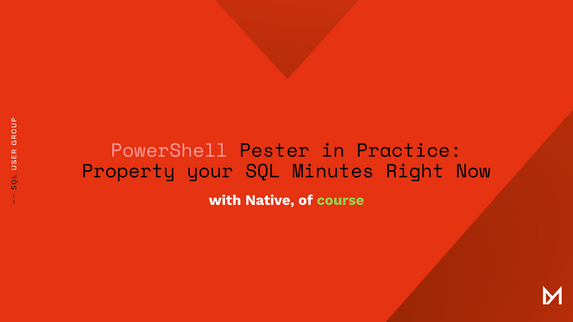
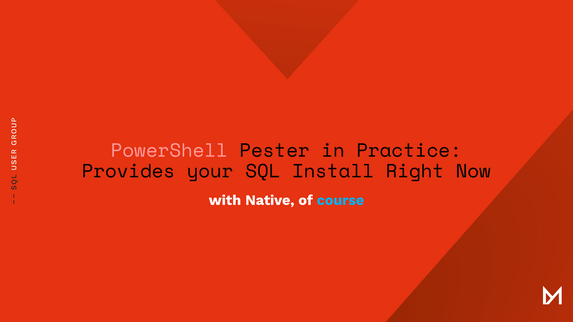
Property: Property -> Provides
Minutes: Minutes -> Install
course colour: light green -> light blue
